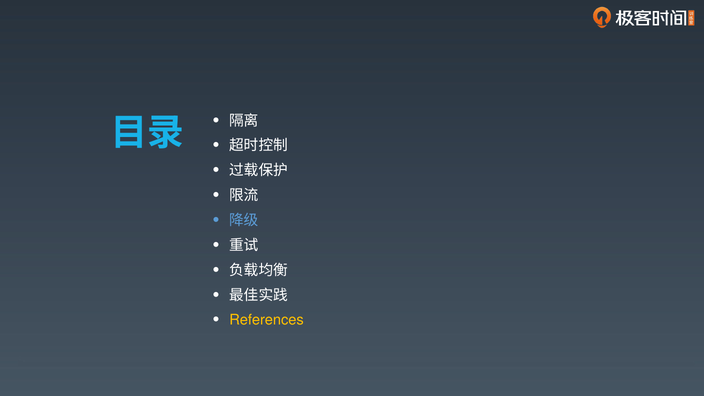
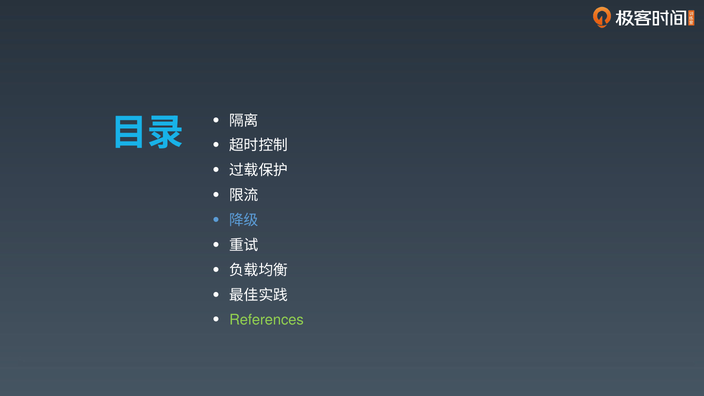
References colour: yellow -> light green
